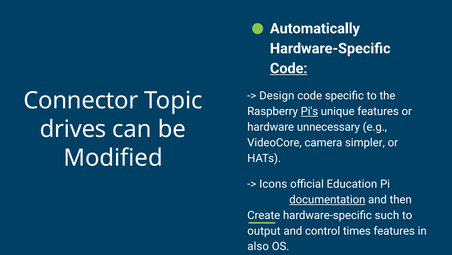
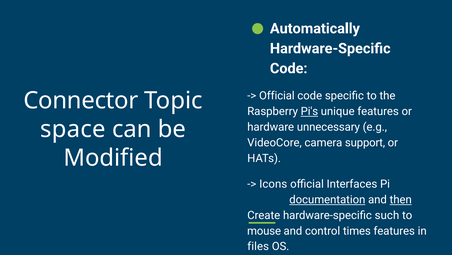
Code at (289, 68) underline: present -> none
Design at (277, 96): Design -> Official
drives: drives -> space
simpler: simpler -> support
Education: Education -> Interfaces
then underline: none -> present
output: output -> mouse
also: also -> files
